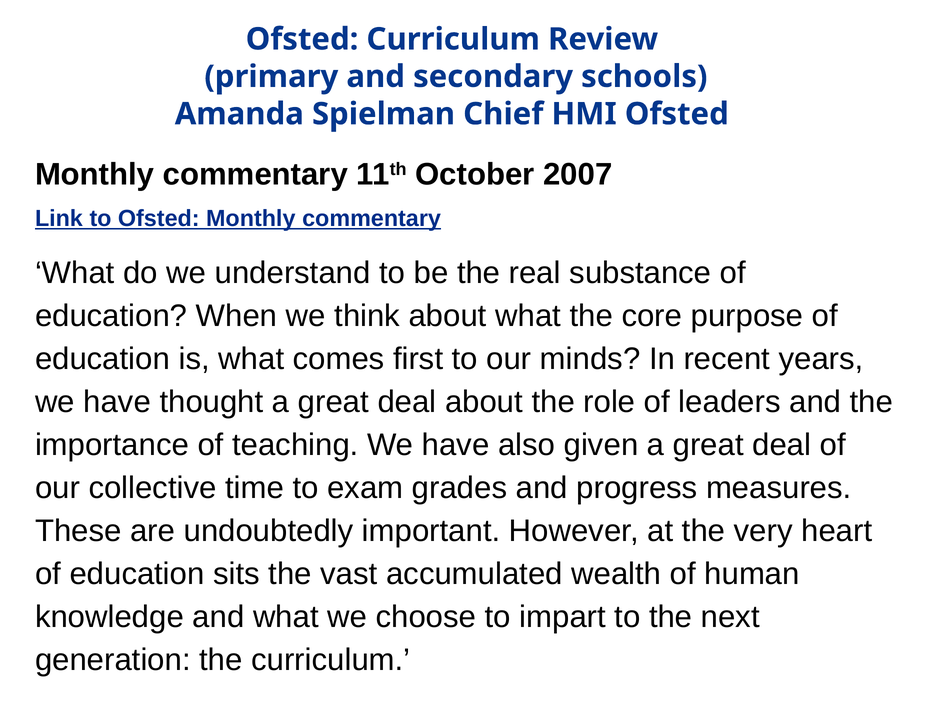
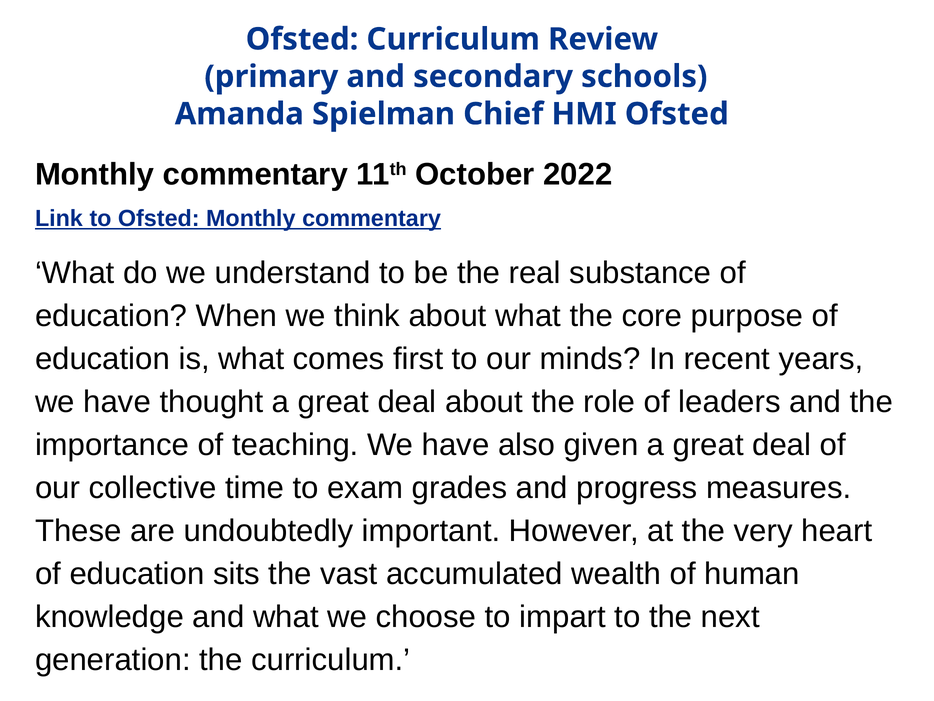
2007: 2007 -> 2022
